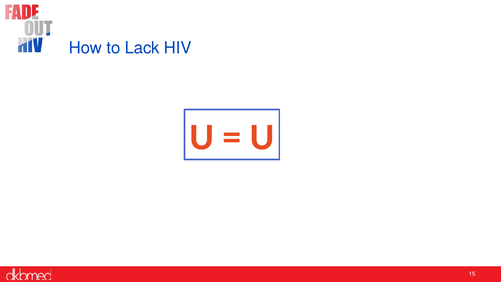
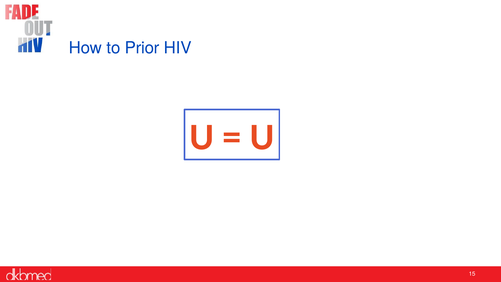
Lack: Lack -> Prior
